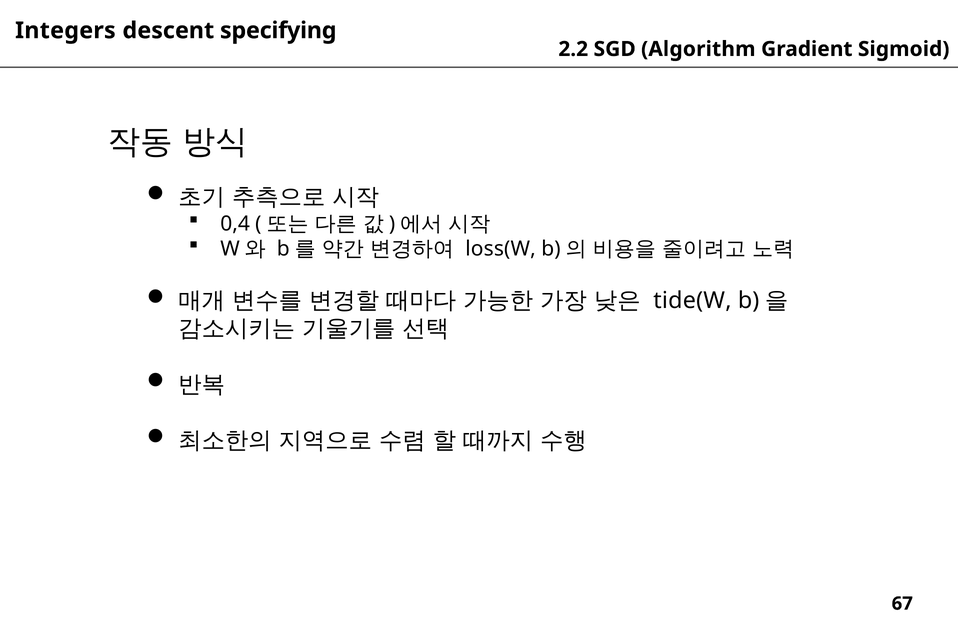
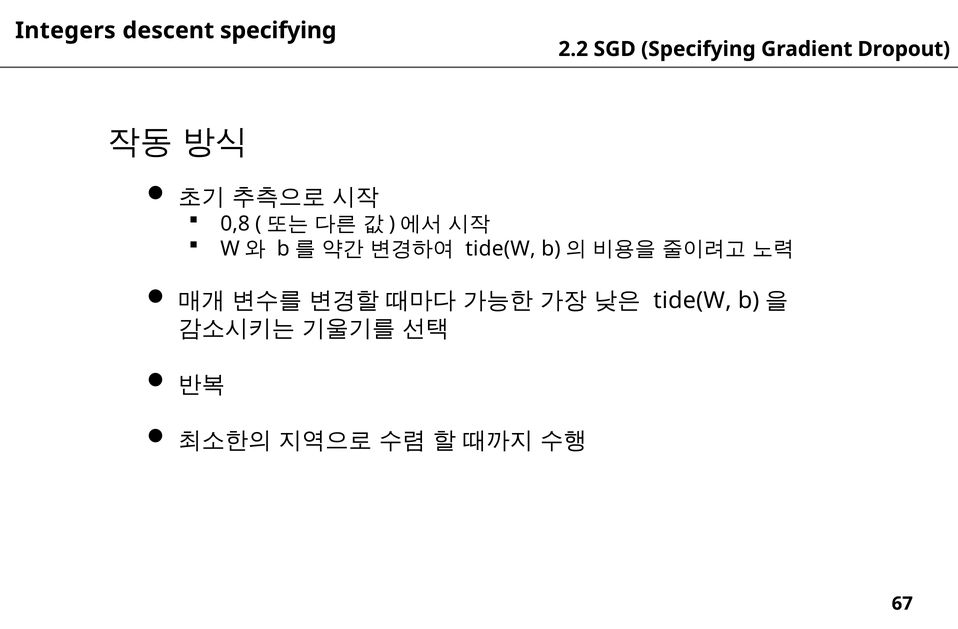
SGD Algorithm: Algorithm -> Specifying
Sigmoid: Sigmoid -> Dropout
0,4: 0,4 -> 0,8
loss(W at (501, 249): loss(W -> tide(W
